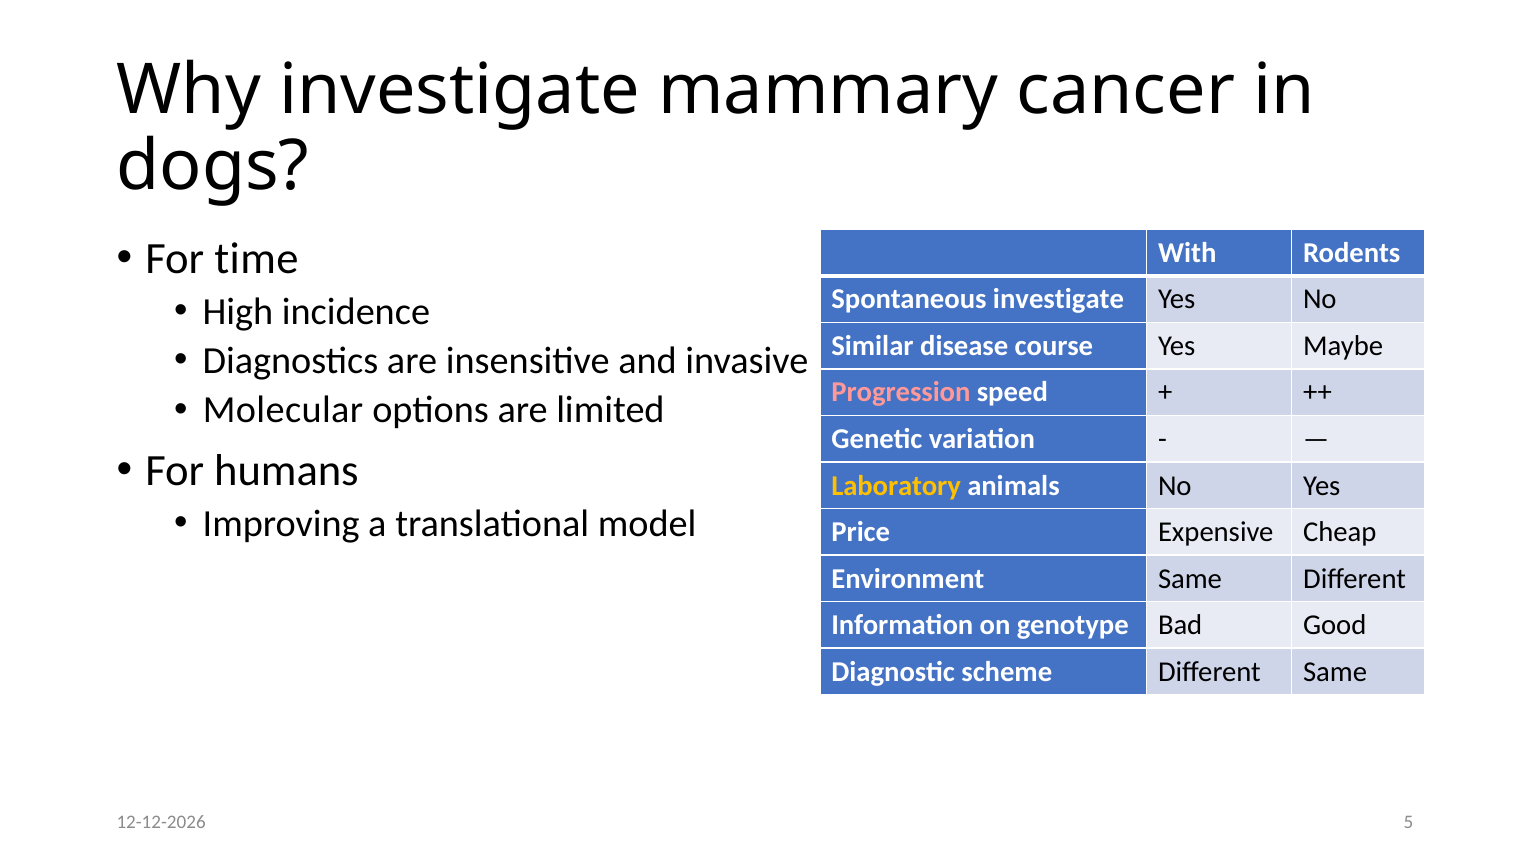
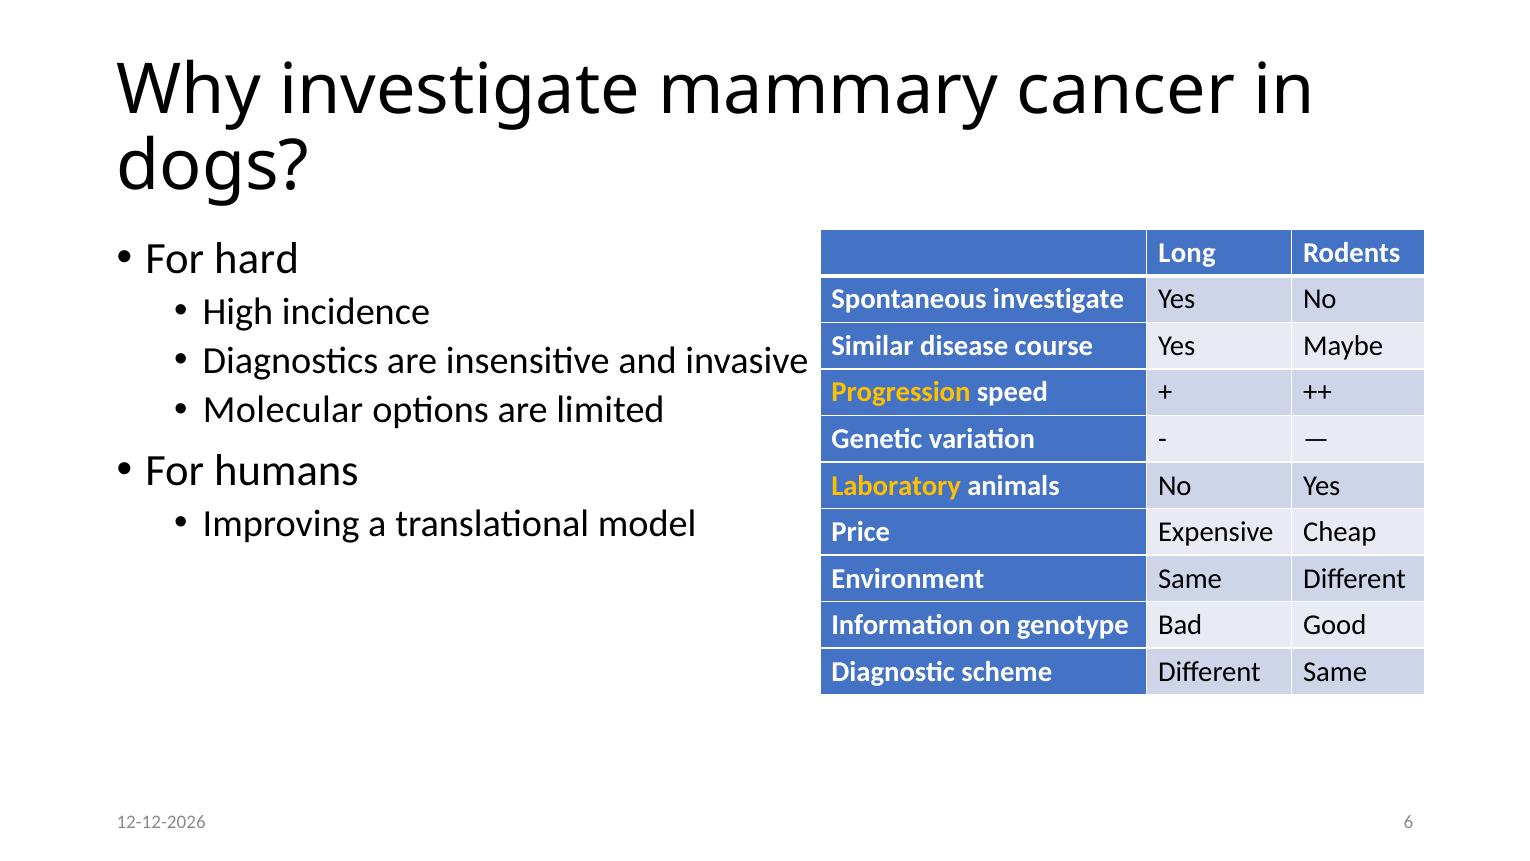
time: time -> hard
With: With -> Long
Progression colour: pink -> yellow
5: 5 -> 6
